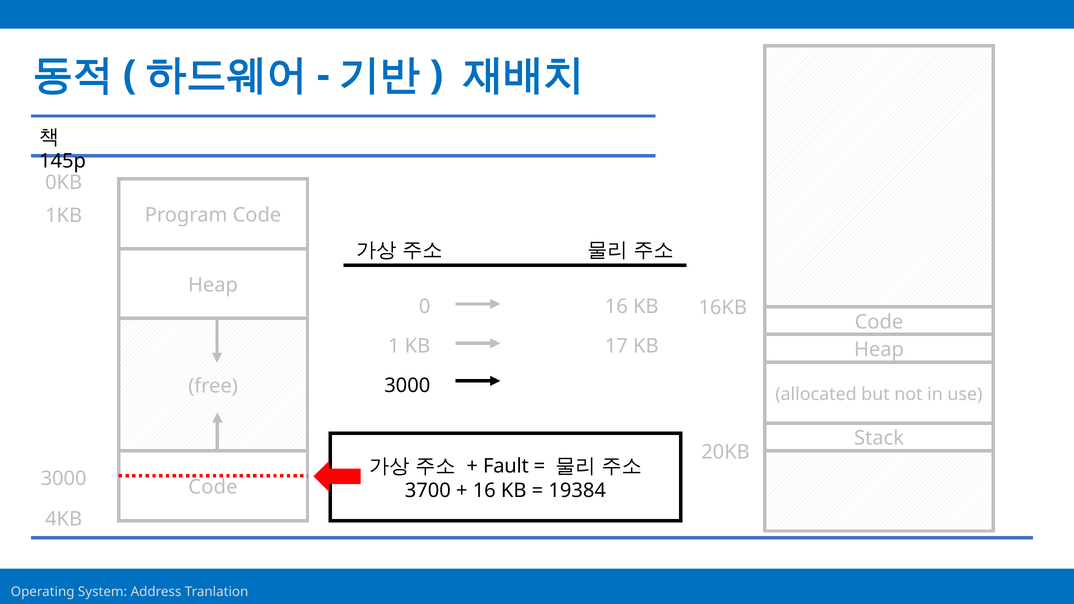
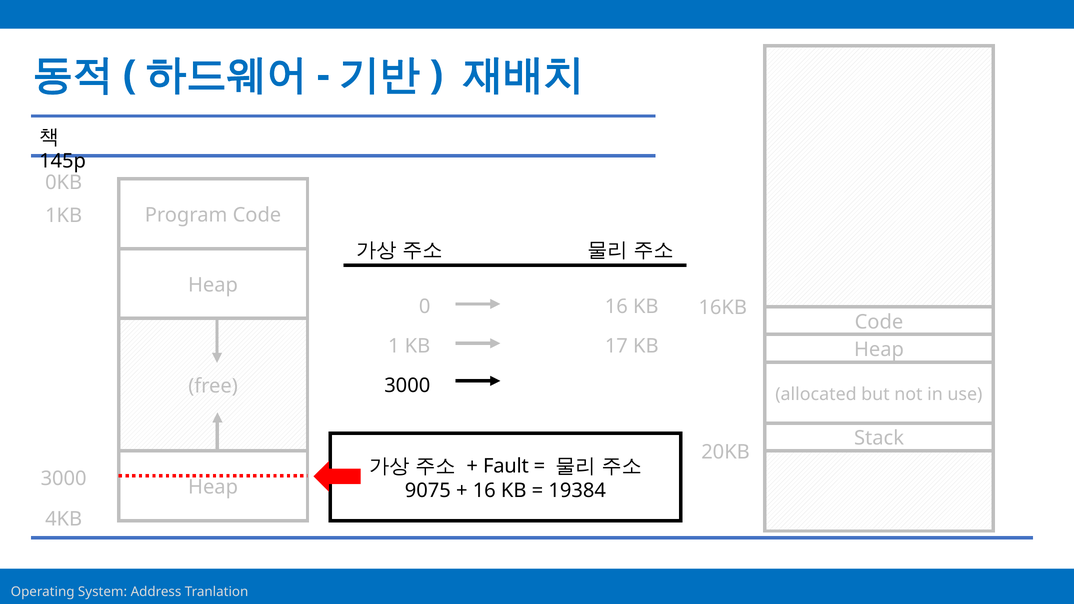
Code at (213, 487): Code -> Heap
3700: 3700 -> 9075
